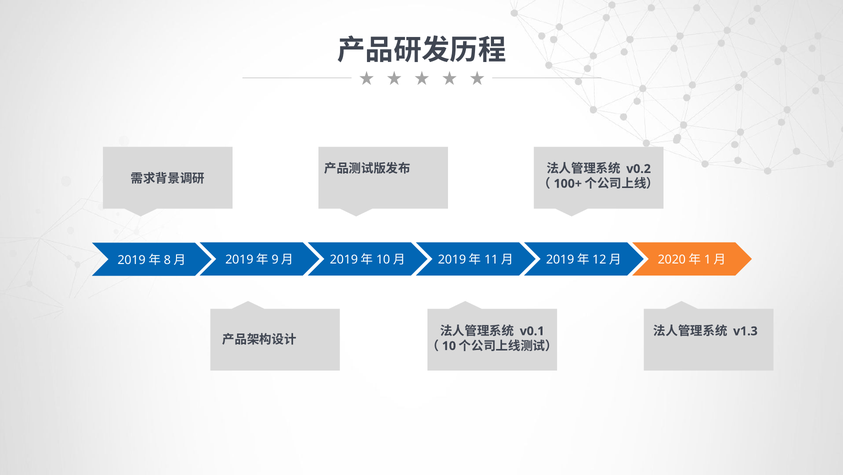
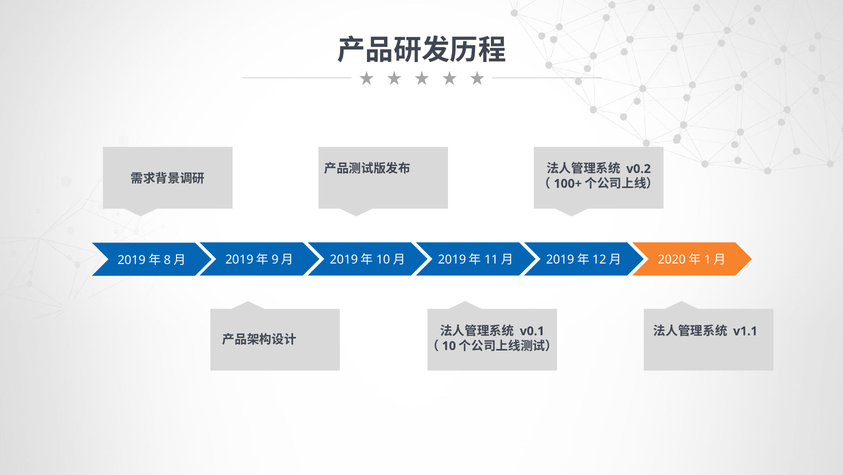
v1.3: v1.3 -> v1.1
